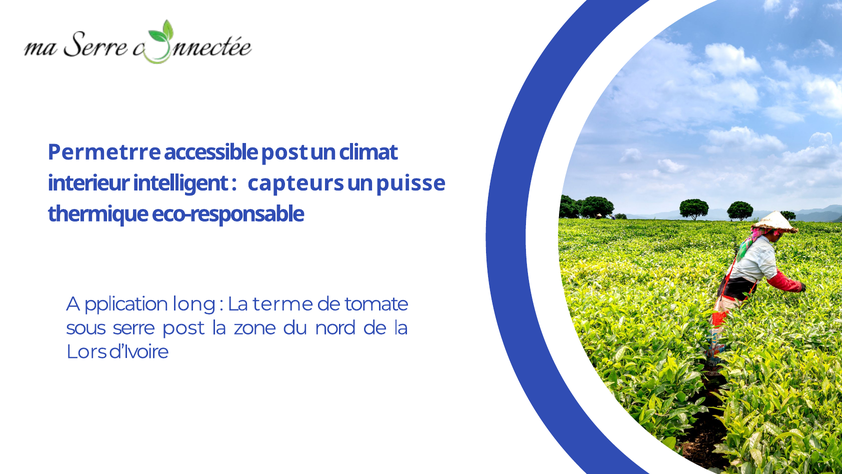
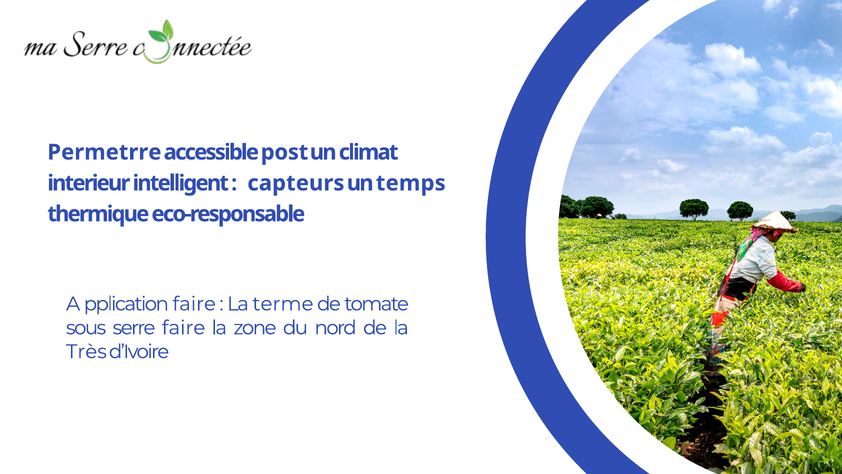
puisse: puisse -> temps
pplication long: long -> faire
serre post: post -> faire
Lors: Lors -> Très
